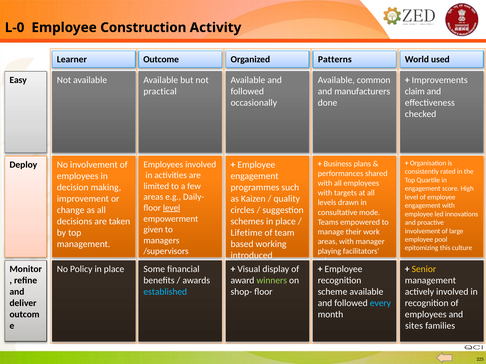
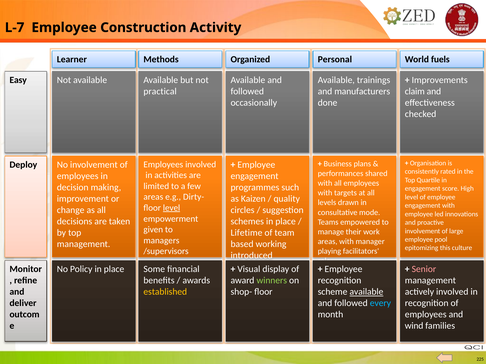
L-0: L-0 -> L-7
Outcome: Outcome -> Methods
Patterns: Patterns -> Personal
used: used -> fuels
common: common -> trainings
Daily-: Daily- -> Dirty-
Senior colour: yellow -> pink
established colour: light blue -> yellow
available at (366, 292) underline: none -> present
sites: sites -> wind
